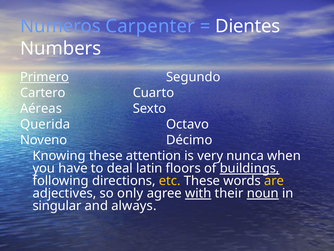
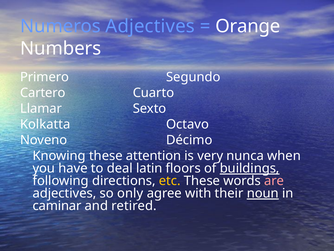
Numeros Carpenter: Carpenter -> Adjectives
Dientes: Dientes -> Orange
Primero underline: present -> none
Aéreas: Aéreas -> Llamar
Querida: Querida -> Kolkatta
are colour: yellow -> pink
with underline: present -> none
singular: singular -> caminar
always: always -> retired
